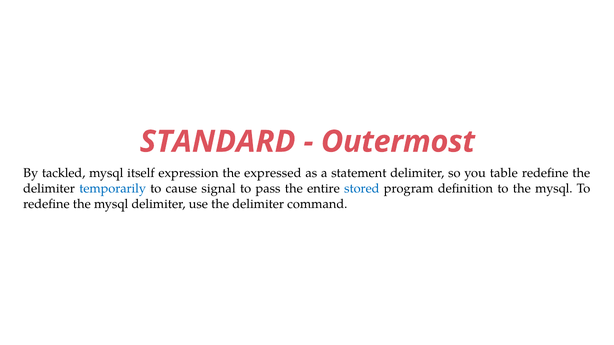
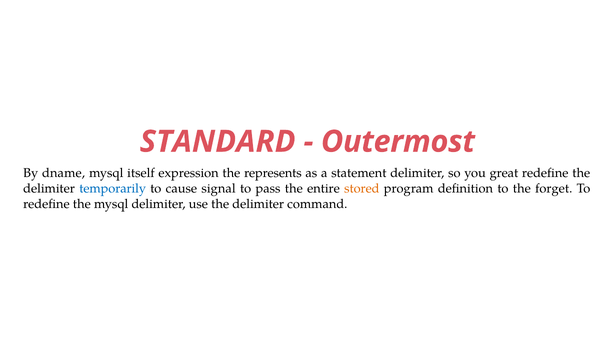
tackled: tackled -> dname
expressed: expressed -> represents
table: table -> great
stored colour: blue -> orange
to the mysql: mysql -> forget
